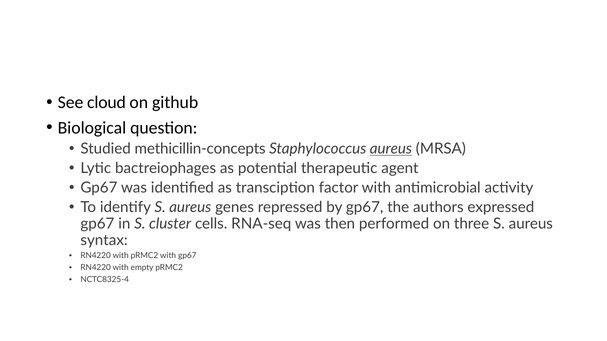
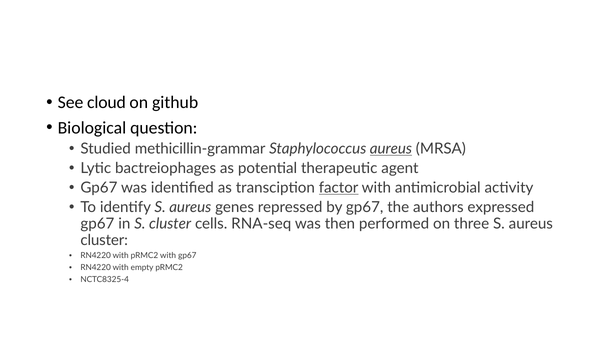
methicillin-concepts: methicillin-concepts -> methicillin-grammar
factor underline: none -> present
syntax at (104, 240): syntax -> cluster
